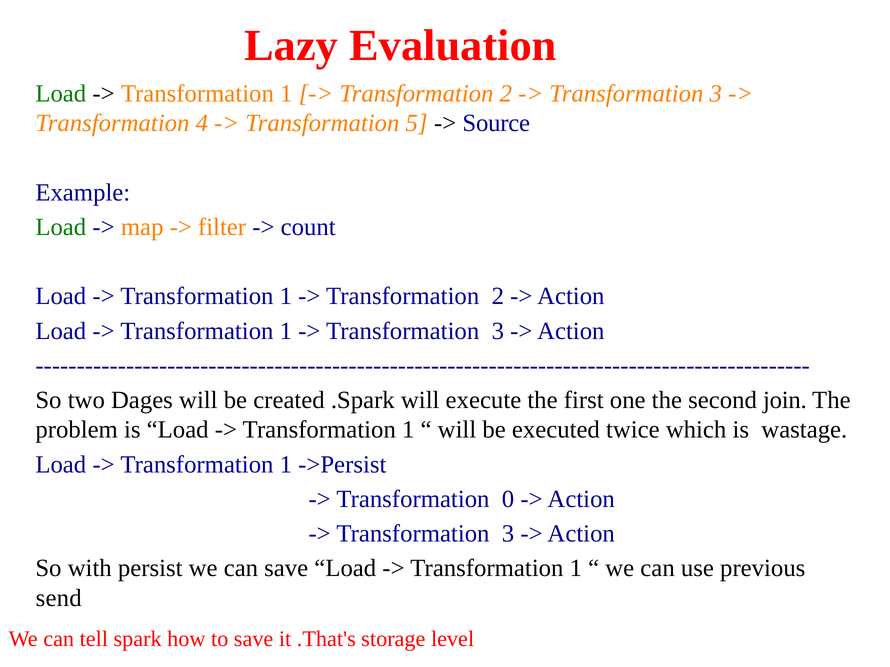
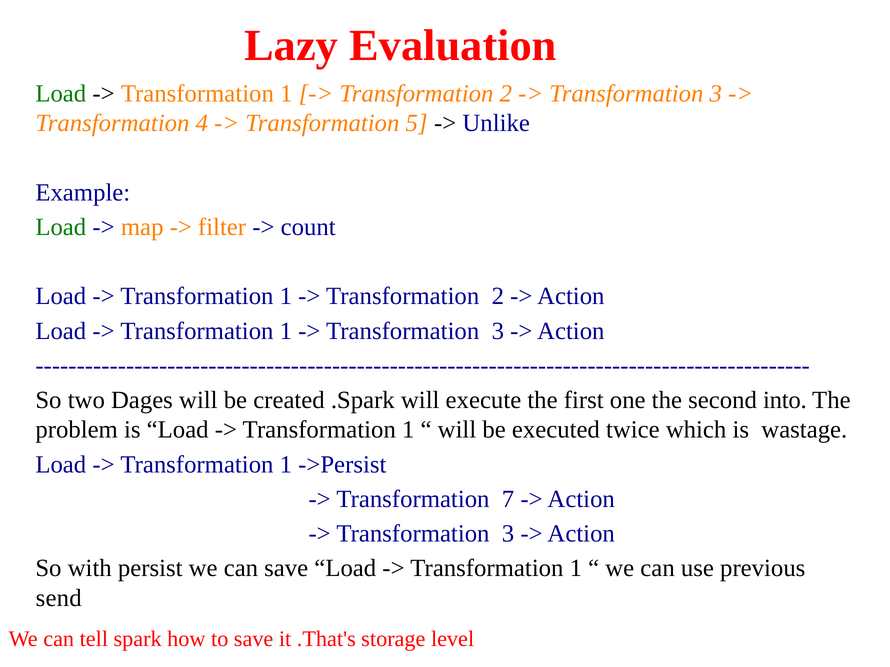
Source: Source -> Unlike
join: join -> into
0: 0 -> 7
